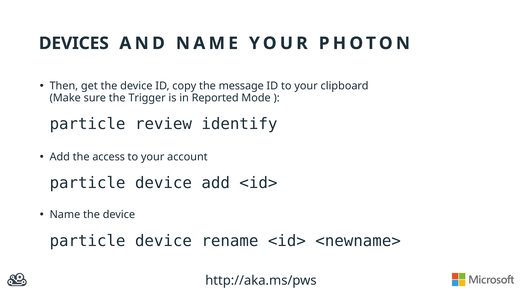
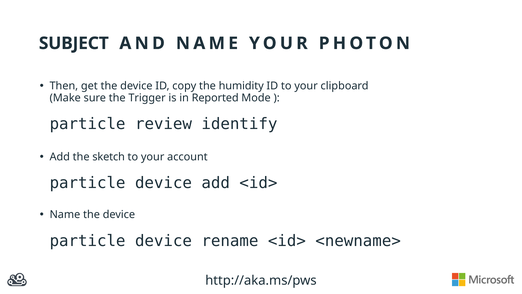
DEVICES: DEVICES -> SUBJECT
message: message -> humidity
access: access -> sketch
